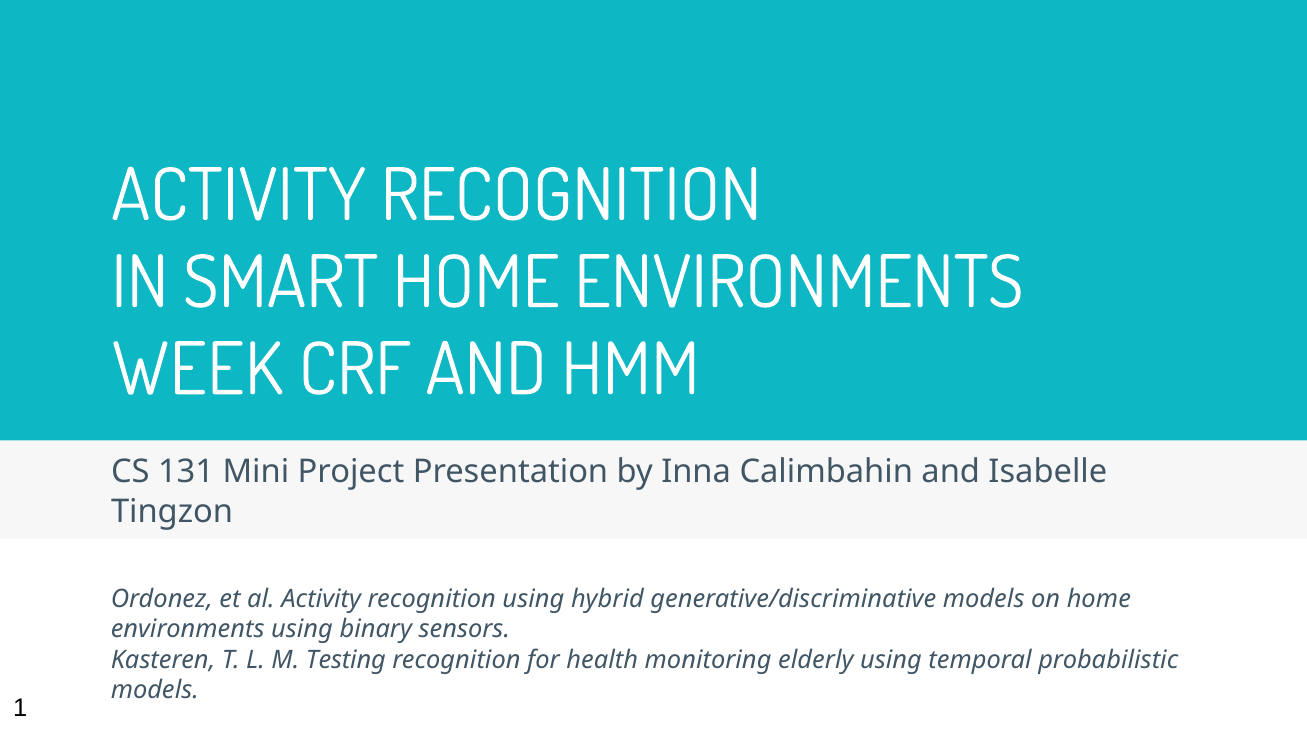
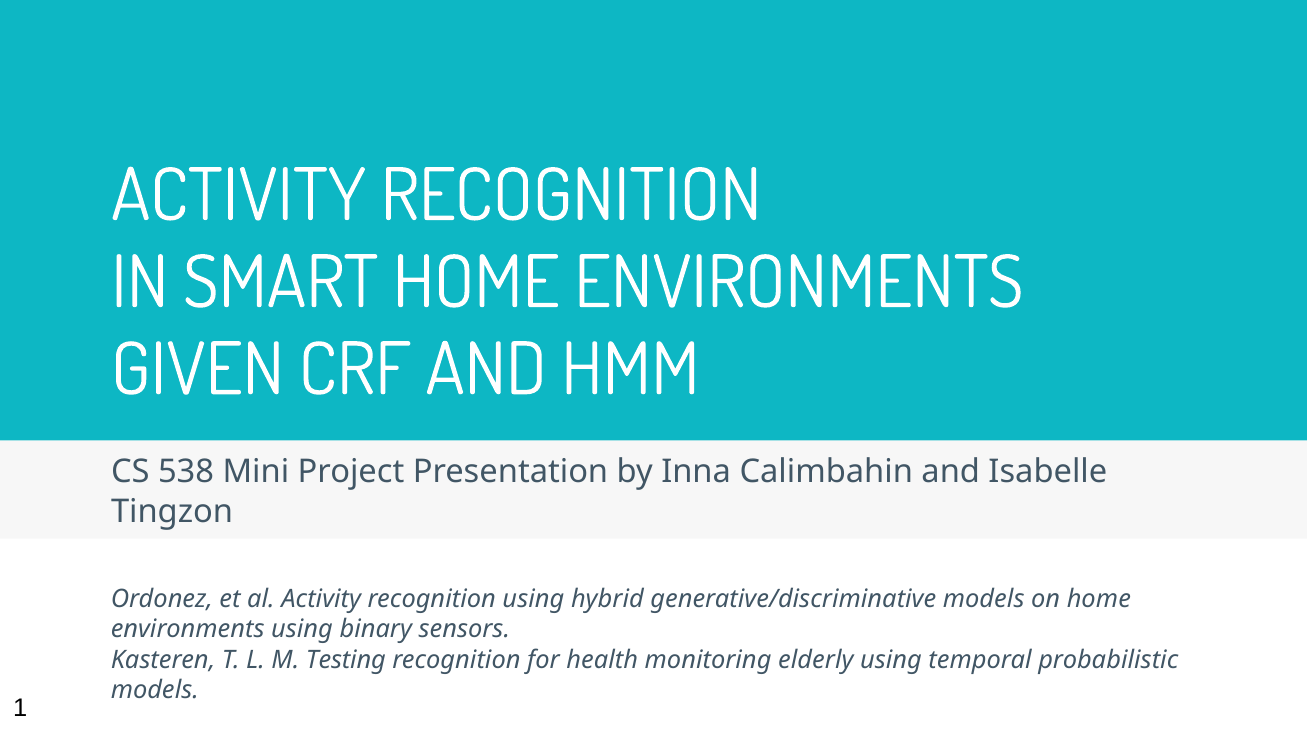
WEEK: WEEK -> GIVEN
131: 131 -> 538
